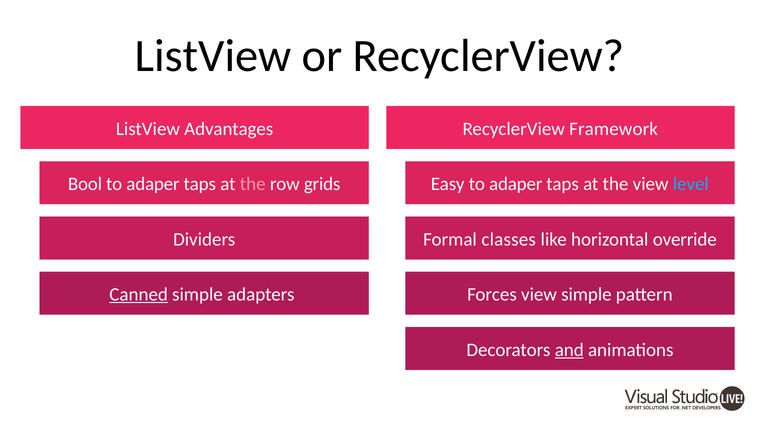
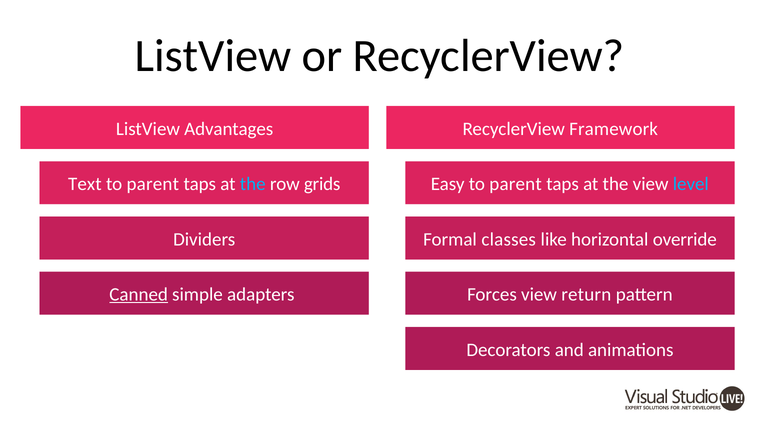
Bool: Bool -> Text
adaper at (153, 184): adaper -> parent
the at (253, 184) colour: pink -> light blue
Easy to adaper: adaper -> parent
view simple: simple -> return
and underline: present -> none
